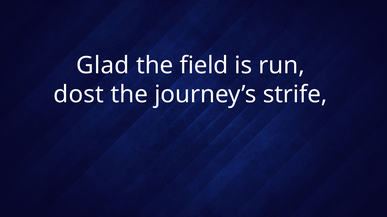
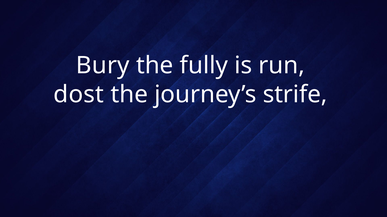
Glad: Glad -> Bury
field: field -> fully
